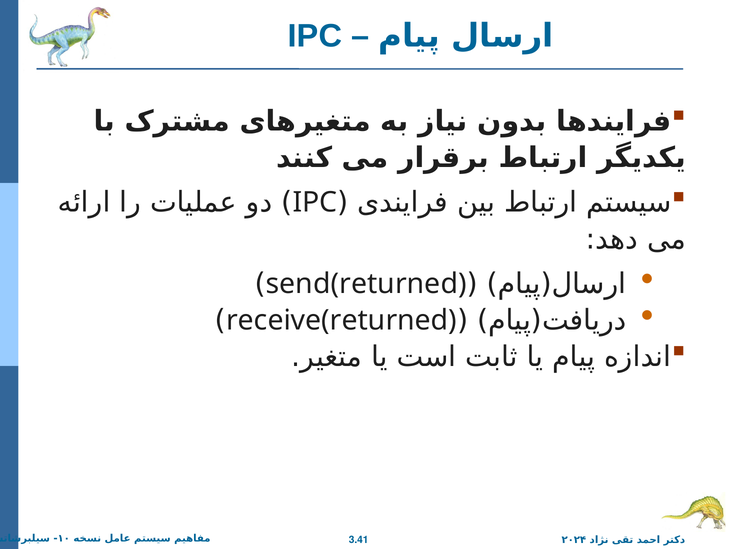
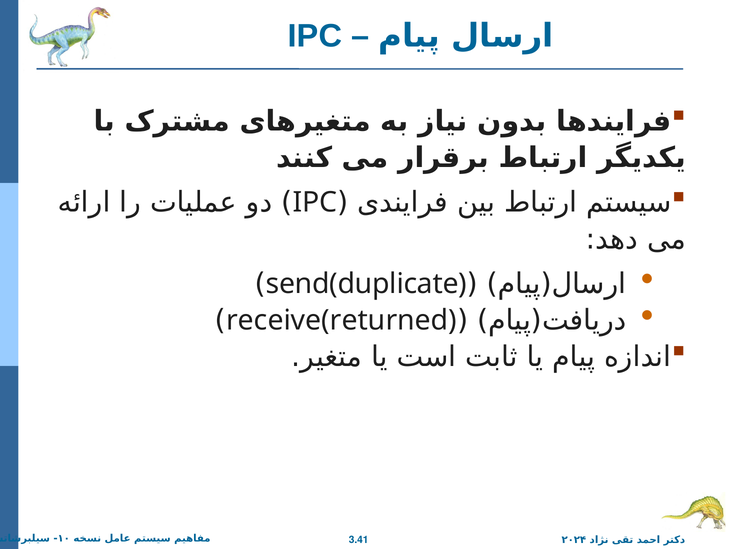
send(returned: send(returned -> send(duplicate
